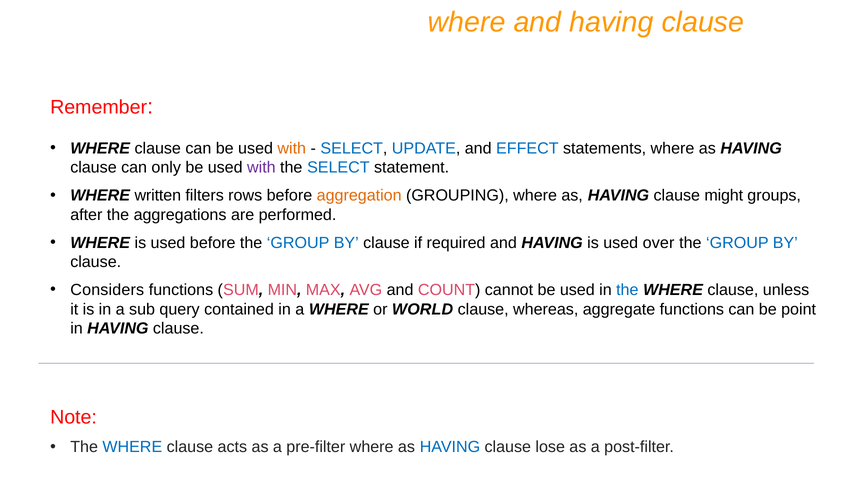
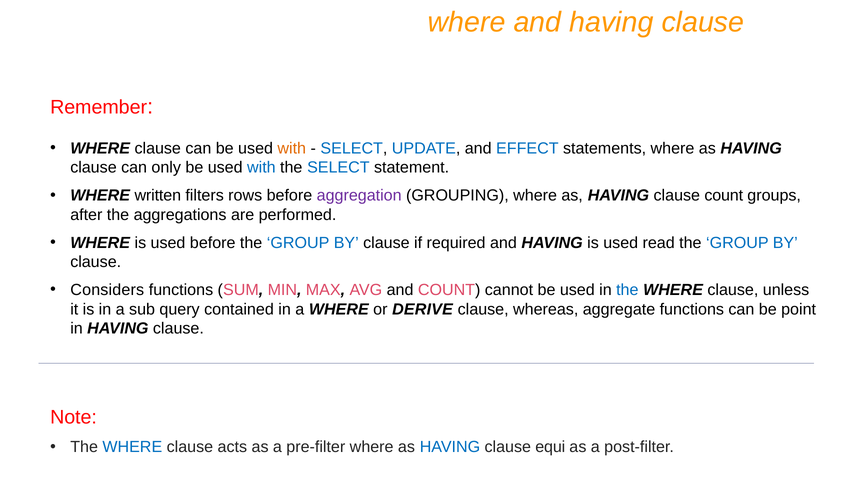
with at (261, 168) colour: purple -> blue
aggregation colour: orange -> purple
clause might: might -> count
over: over -> read
WORLD: WORLD -> DERIVE
lose: lose -> equi
